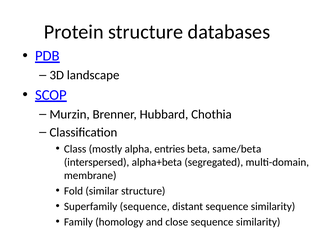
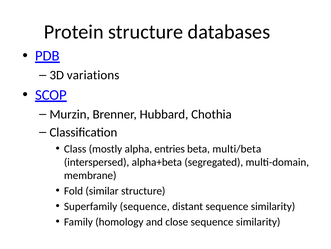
landscape: landscape -> variations
same/beta: same/beta -> multi/beta
